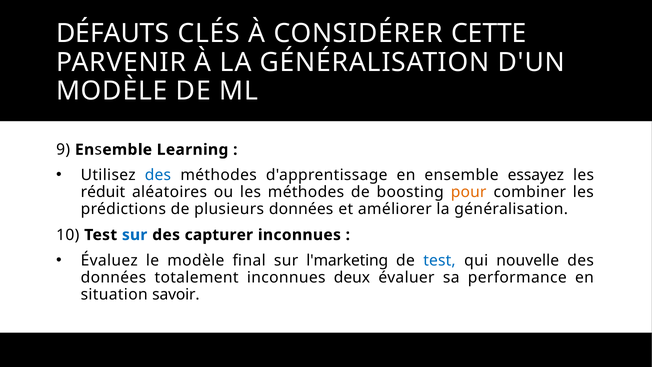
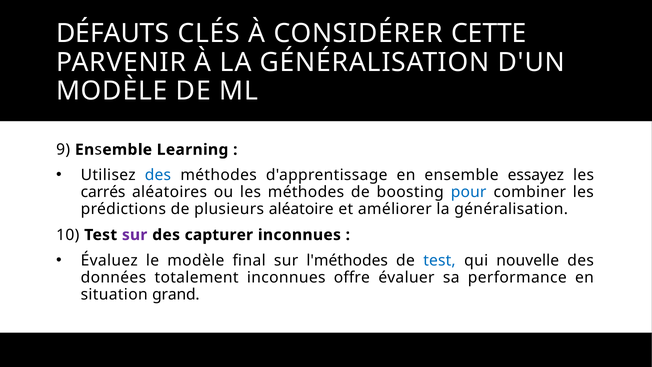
réduit: réduit -> carrés
pour colour: orange -> blue
plusieurs données: données -> aléatoire
sur at (135, 235) colour: blue -> purple
l'marketing: l'marketing -> l'méthodes
deux: deux -> offre
savoir: savoir -> grand
